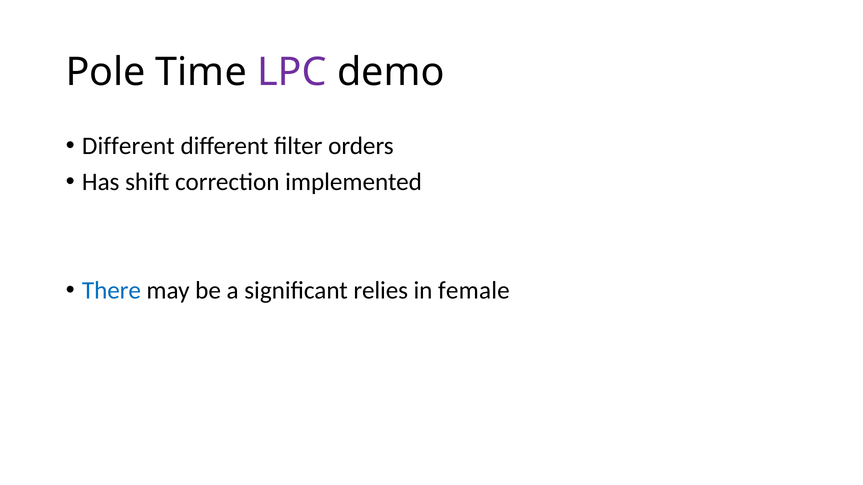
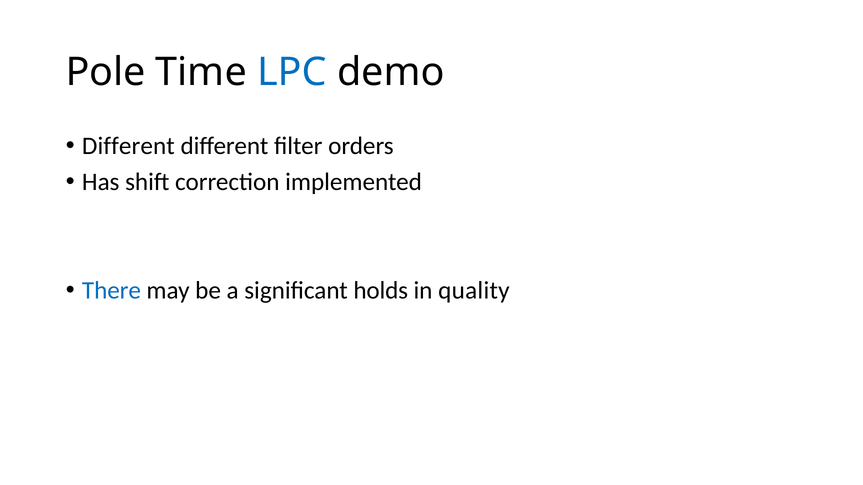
LPC colour: purple -> blue
relies: relies -> holds
female: female -> quality
